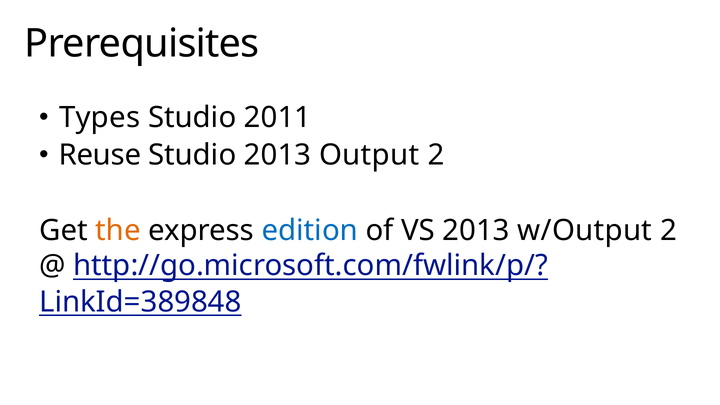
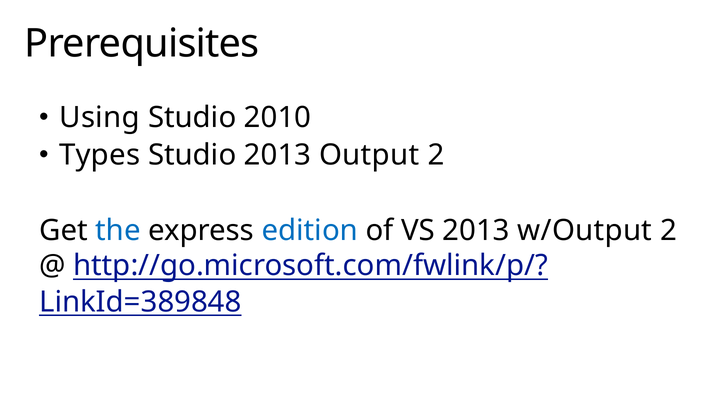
Types: Types -> Using
2011: 2011 -> 2010
Reuse: Reuse -> Types
the colour: orange -> blue
